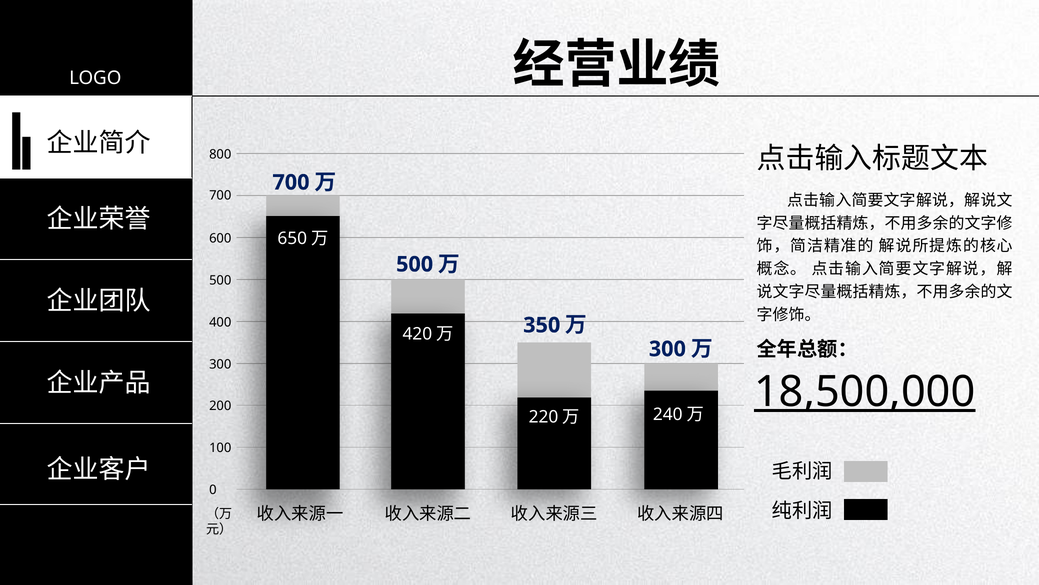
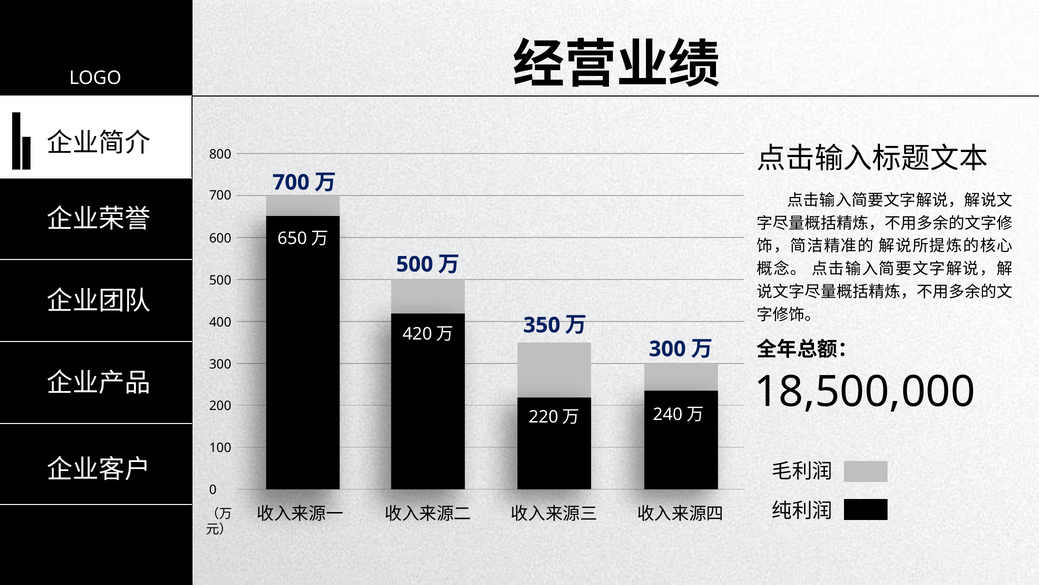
18,500,000 underline: present -> none
